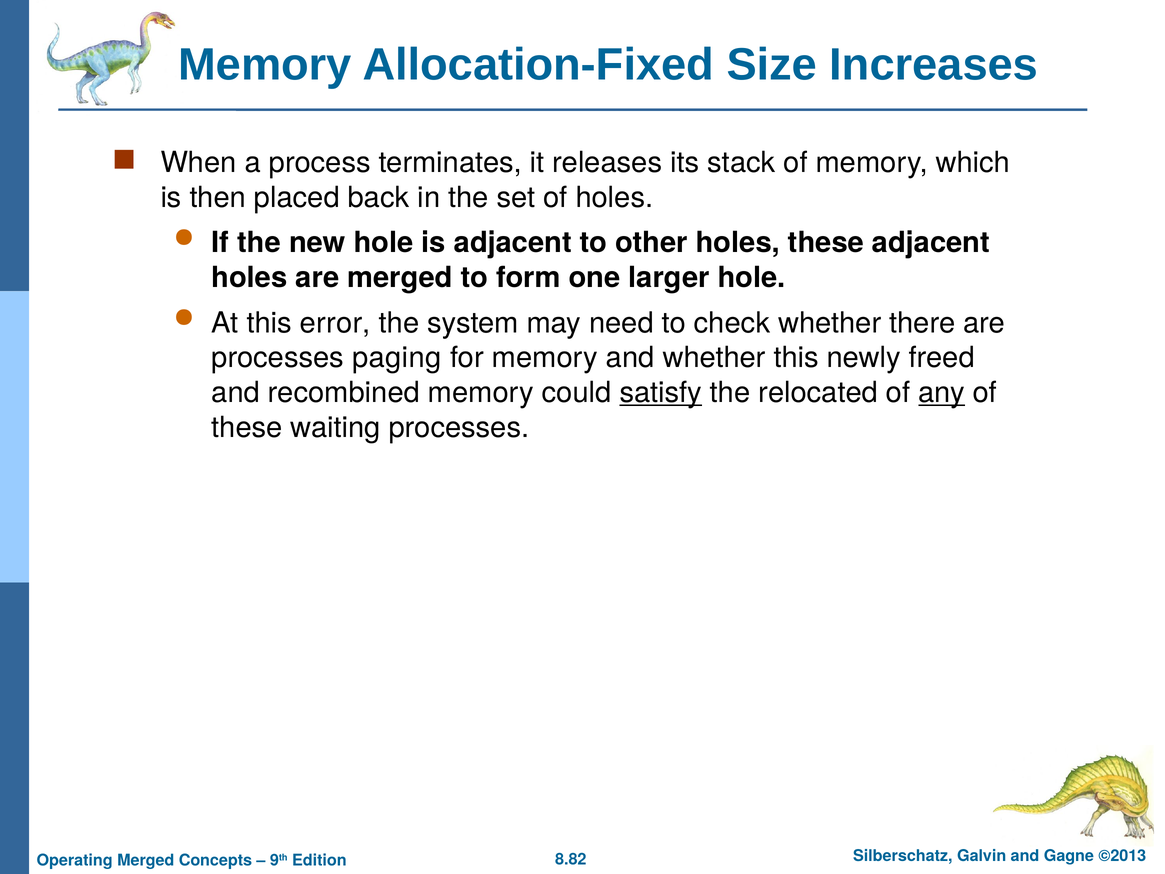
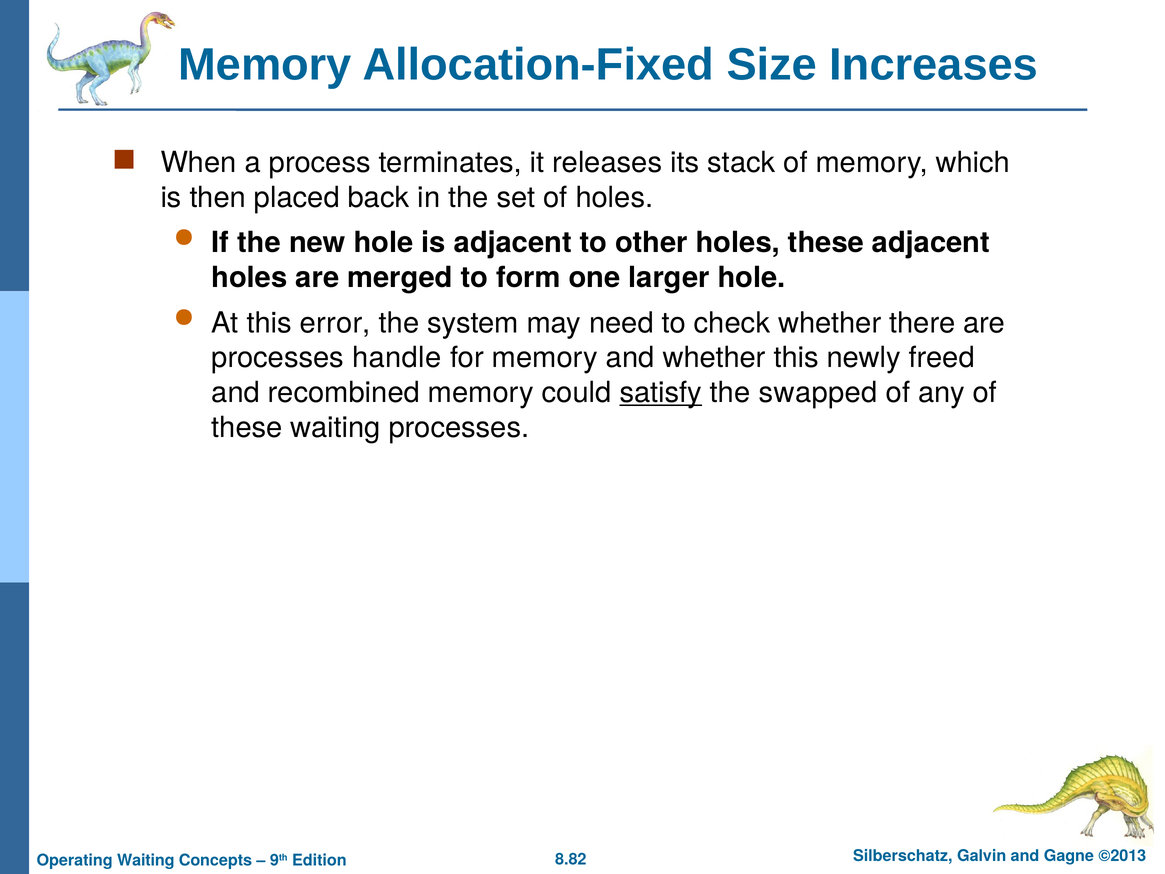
paging: paging -> handle
relocated: relocated -> swapped
any underline: present -> none
Merged at (146, 860): Merged -> Waiting
